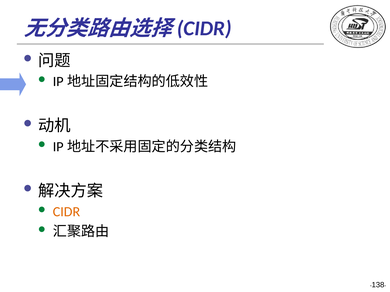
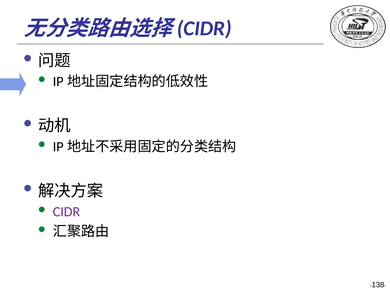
CIDR colour: orange -> purple
